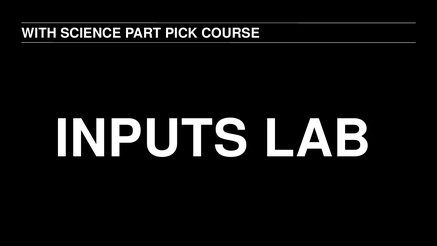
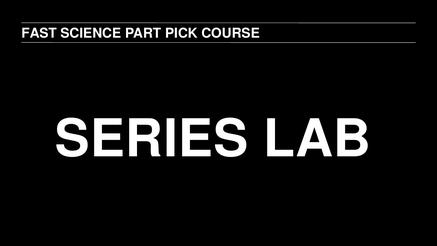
WITH: WITH -> FAST
INPUTS: INPUTS -> SERIES
